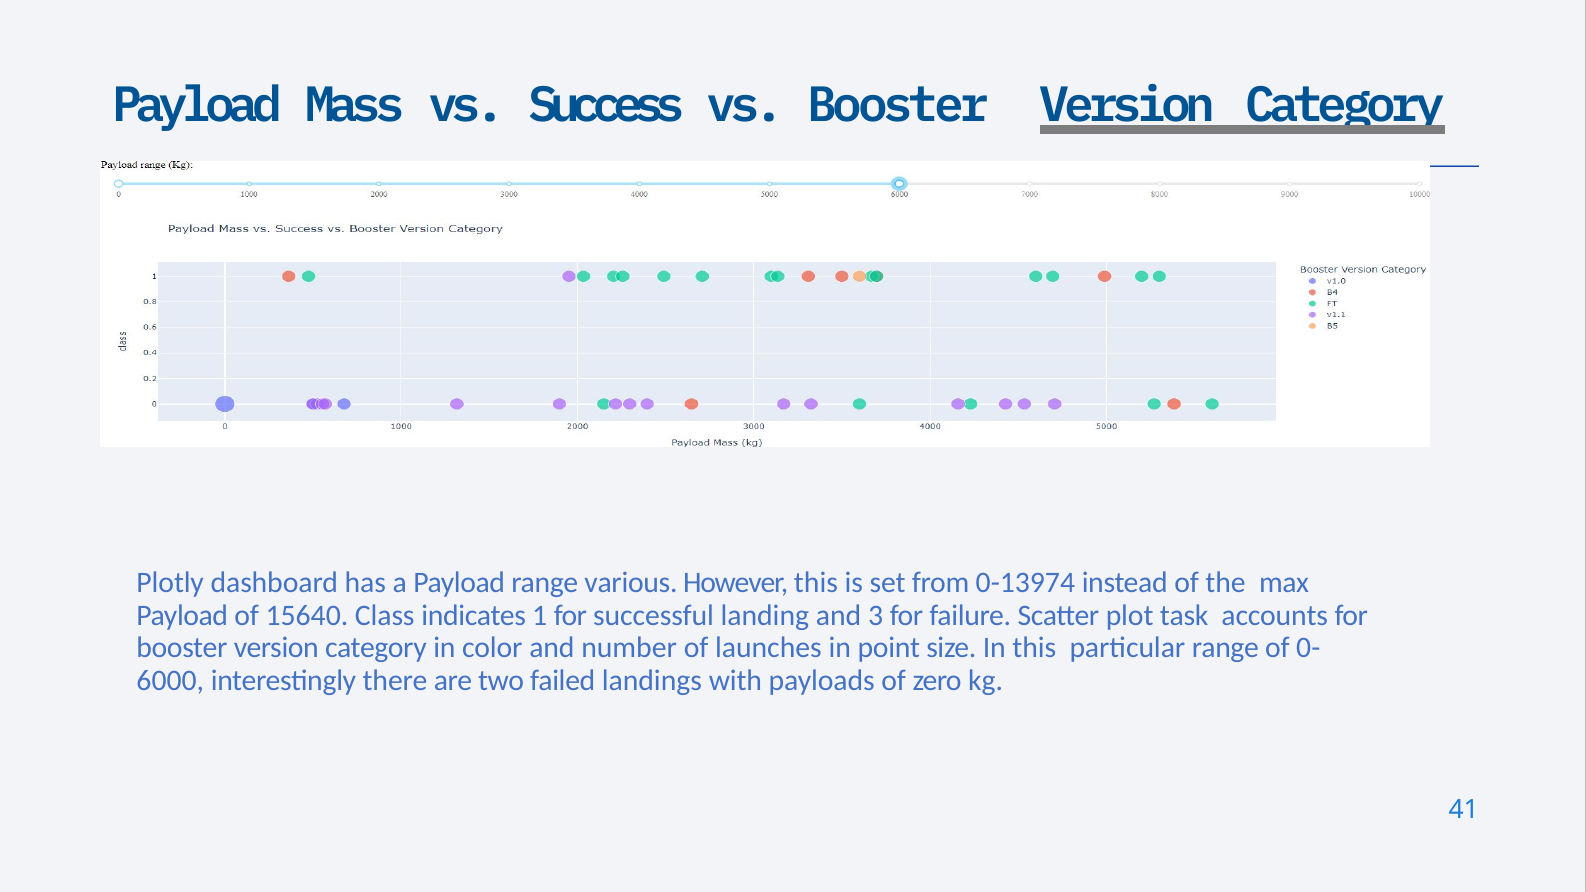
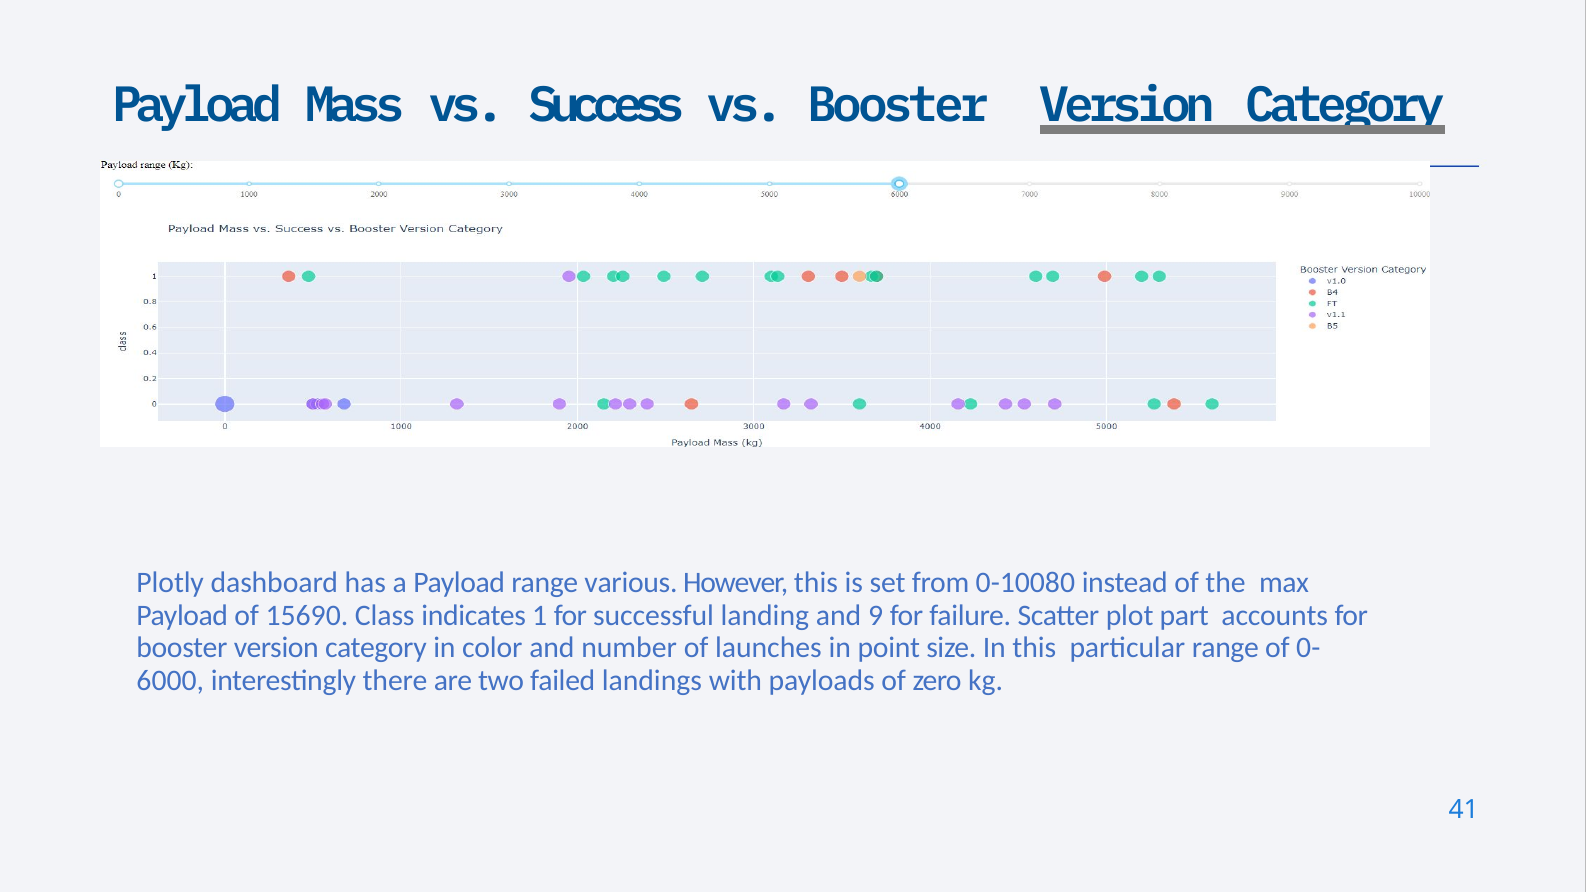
0-13974: 0-13974 -> 0-10080
15640: 15640 -> 15690
3: 3 -> 9
task: task -> part
